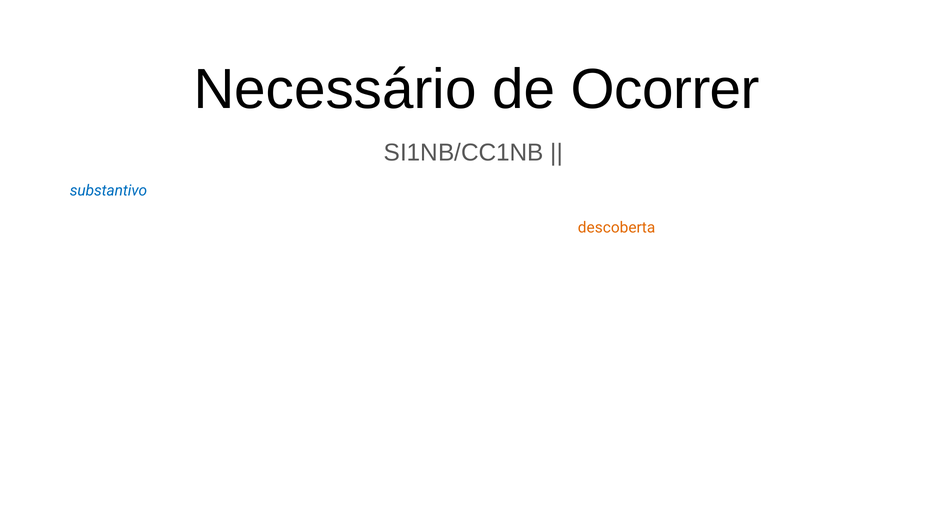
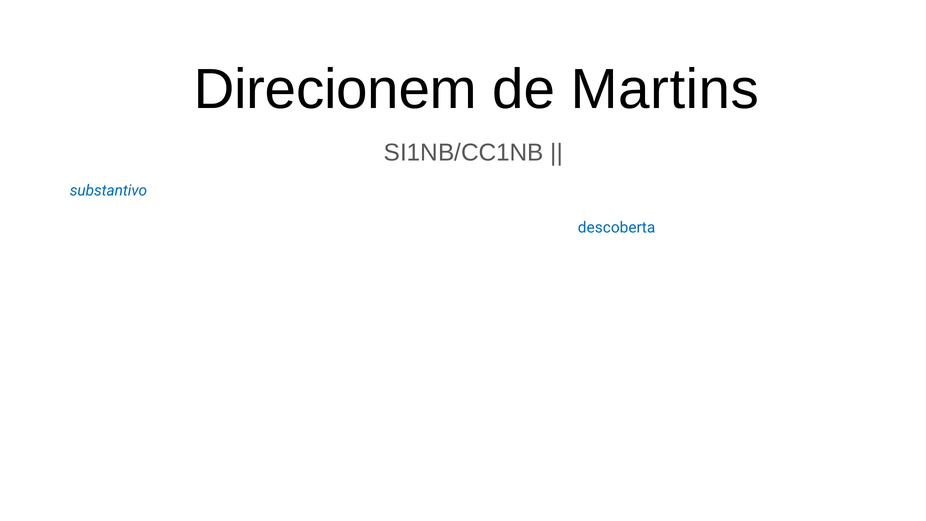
Necessário: Necessário -> Direcionem
Ocorrer: Ocorrer -> Martins
descoberta colour: orange -> blue
